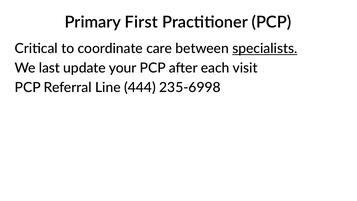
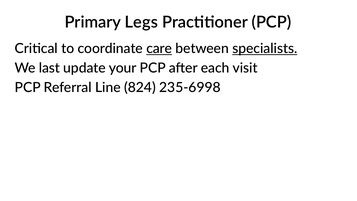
First: First -> Legs
care underline: none -> present
444: 444 -> 824
